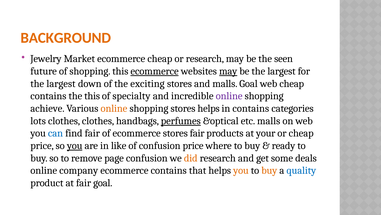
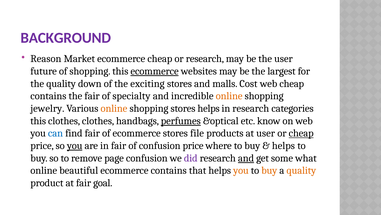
BACKGROUND colour: orange -> purple
Jewelry: Jewelry -> Reason
the seen: seen -> user
may at (228, 71) underline: present -> none
largest at (61, 83): largest -> quality
malls Goal: Goal -> Cost
the this: this -> fair
online at (229, 96) colour: purple -> orange
achieve: achieve -> jewelry
in contains: contains -> research
lots at (38, 120): lots -> this
etc malls: malls -> know
stores fair: fair -> file
at your: your -> user
cheap at (301, 133) underline: none -> present
in like: like -> fair
ready at (284, 145): ready -> helps
did colour: orange -> purple
and at (246, 158) underline: none -> present
deals: deals -> what
company: company -> beautiful
quality at (301, 170) colour: blue -> orange
